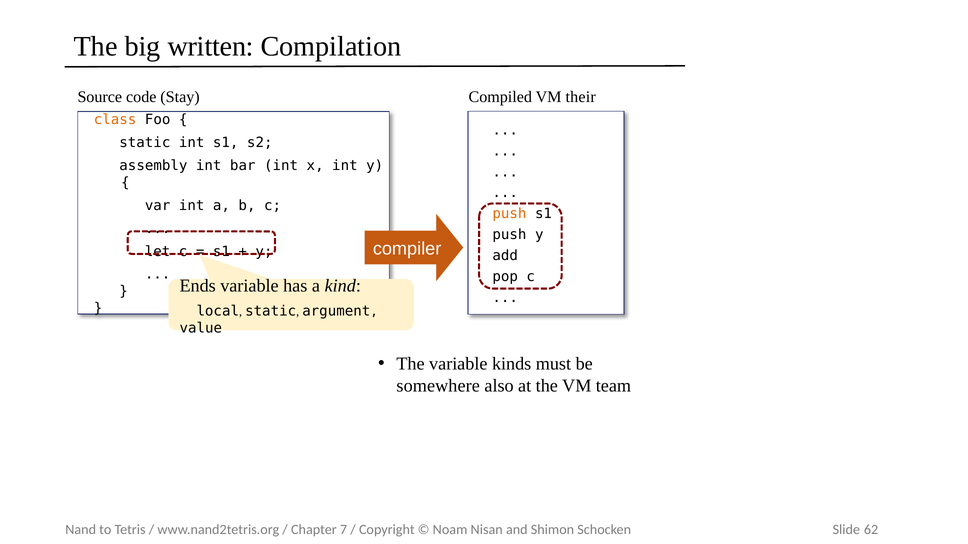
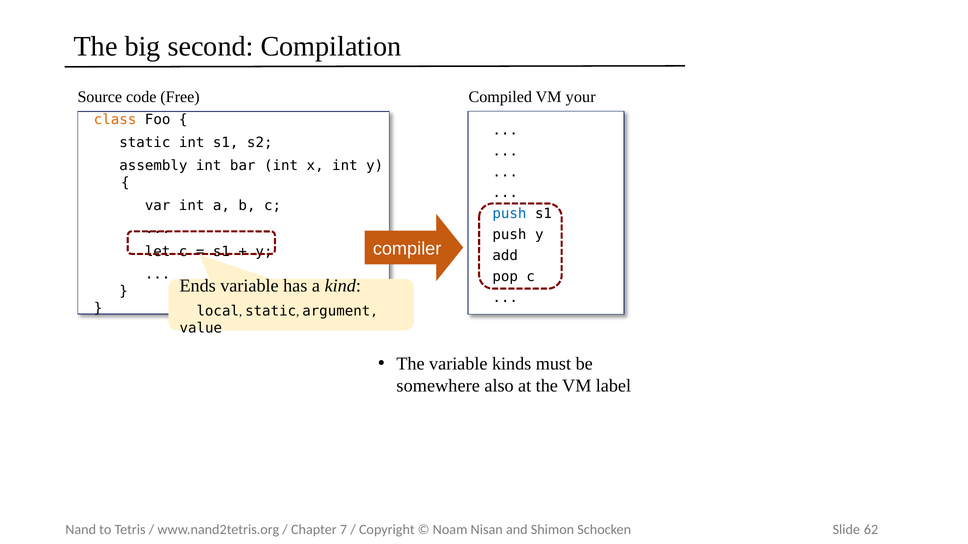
written: written -> second
Stay: Stay -> Free
their: their -> your
push at (509, 214) colour: orange -> blue
team: team -> label
